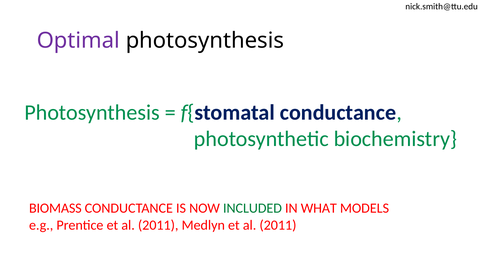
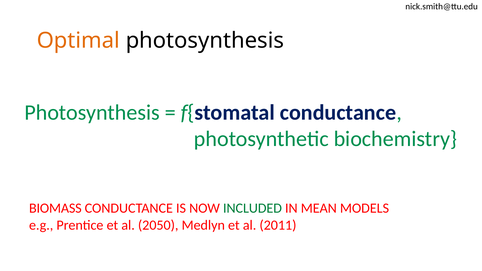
Optimal colour: purple -> orange
WHAT: WHAT -> MEAN
Prentice et al 2011: 2011 -> 2050
